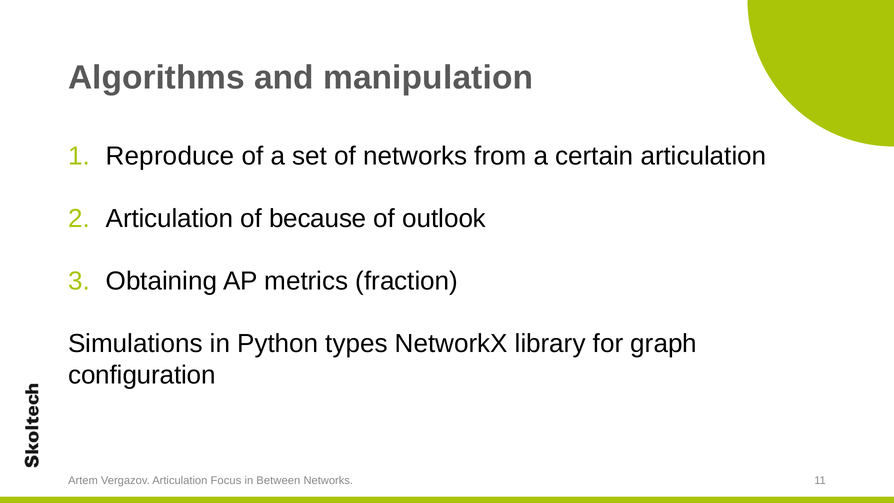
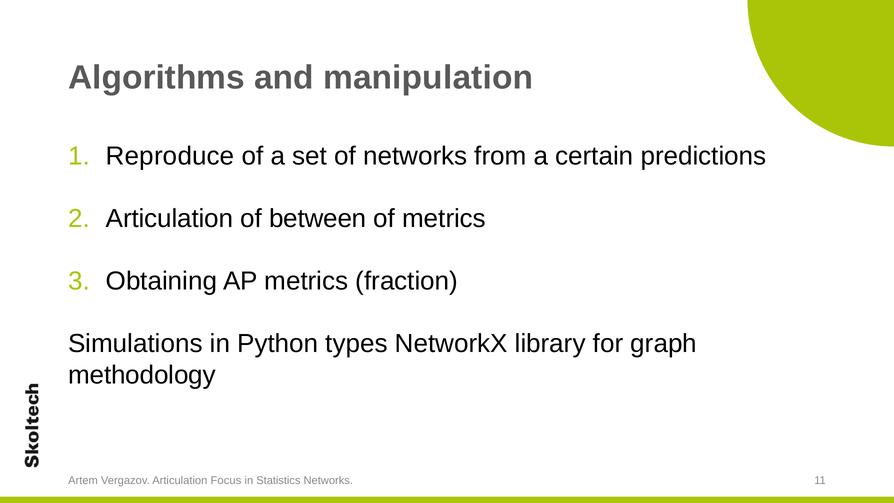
certain articulation: articulation -> predictions
because: because -> between
of outlook: outlook -> metrics
configuration: configuration -> methodology
Between: Between -> Statistics
